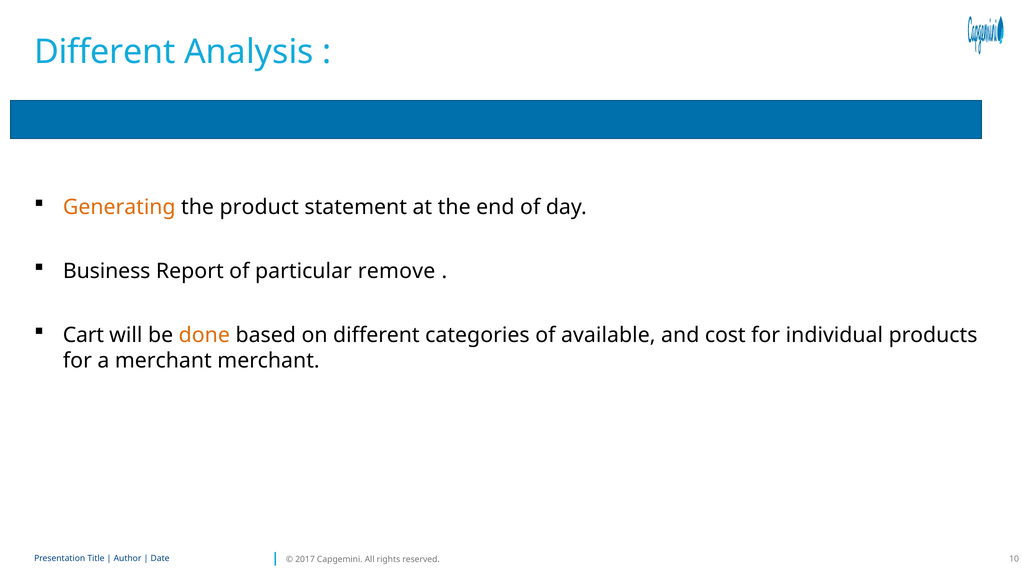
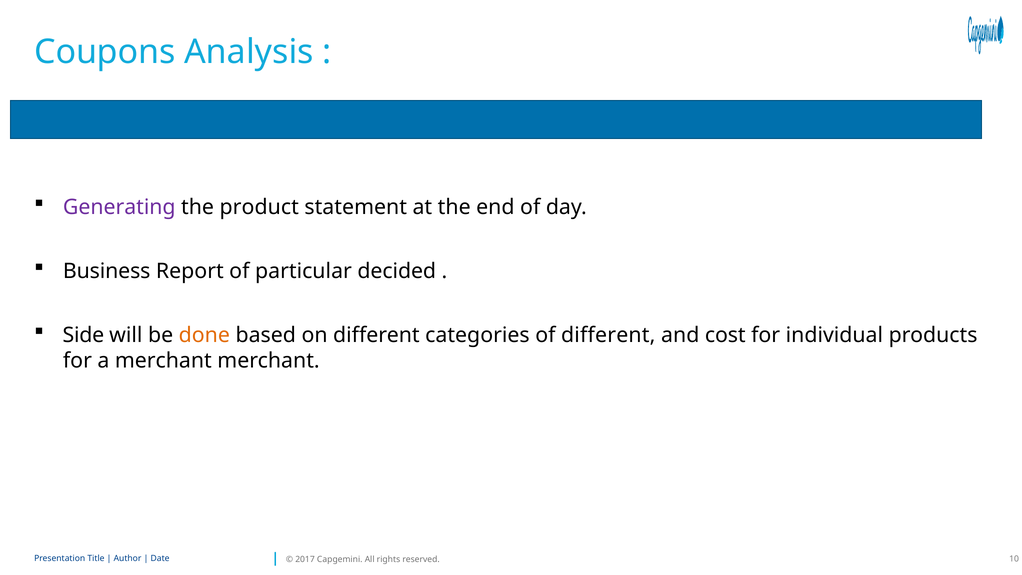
Different at (105, 52): Different -> Coupons
Generating colour: orange -> purple
remove: remove -> decided
Cart: Cart -> Side
of available: available -> different
